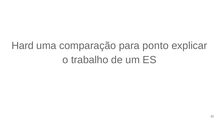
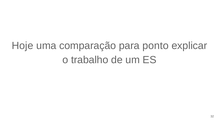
Hard: Hard -> Hoje
